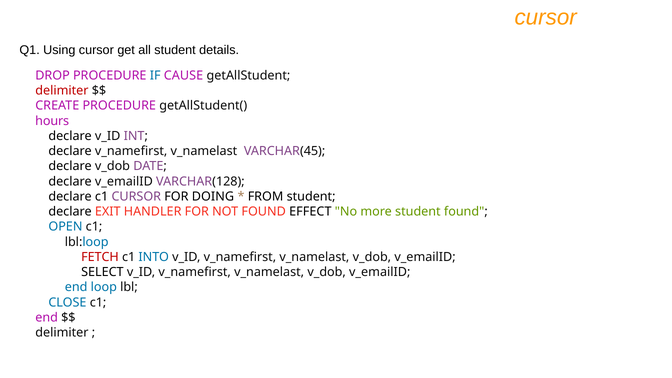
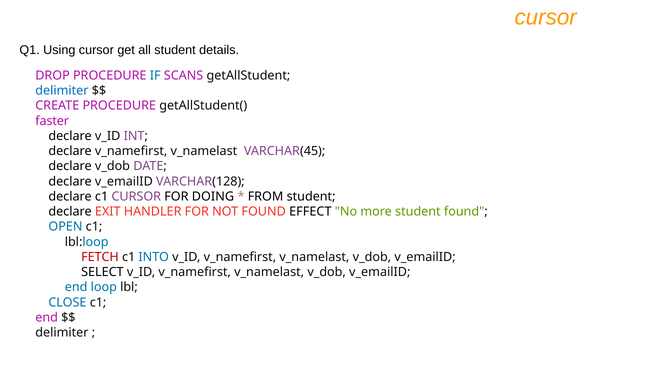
CAUSE: CAUSE -> SCANS
delimiter at (62, 91) colour: red -> blue
hours: hours -> faster
